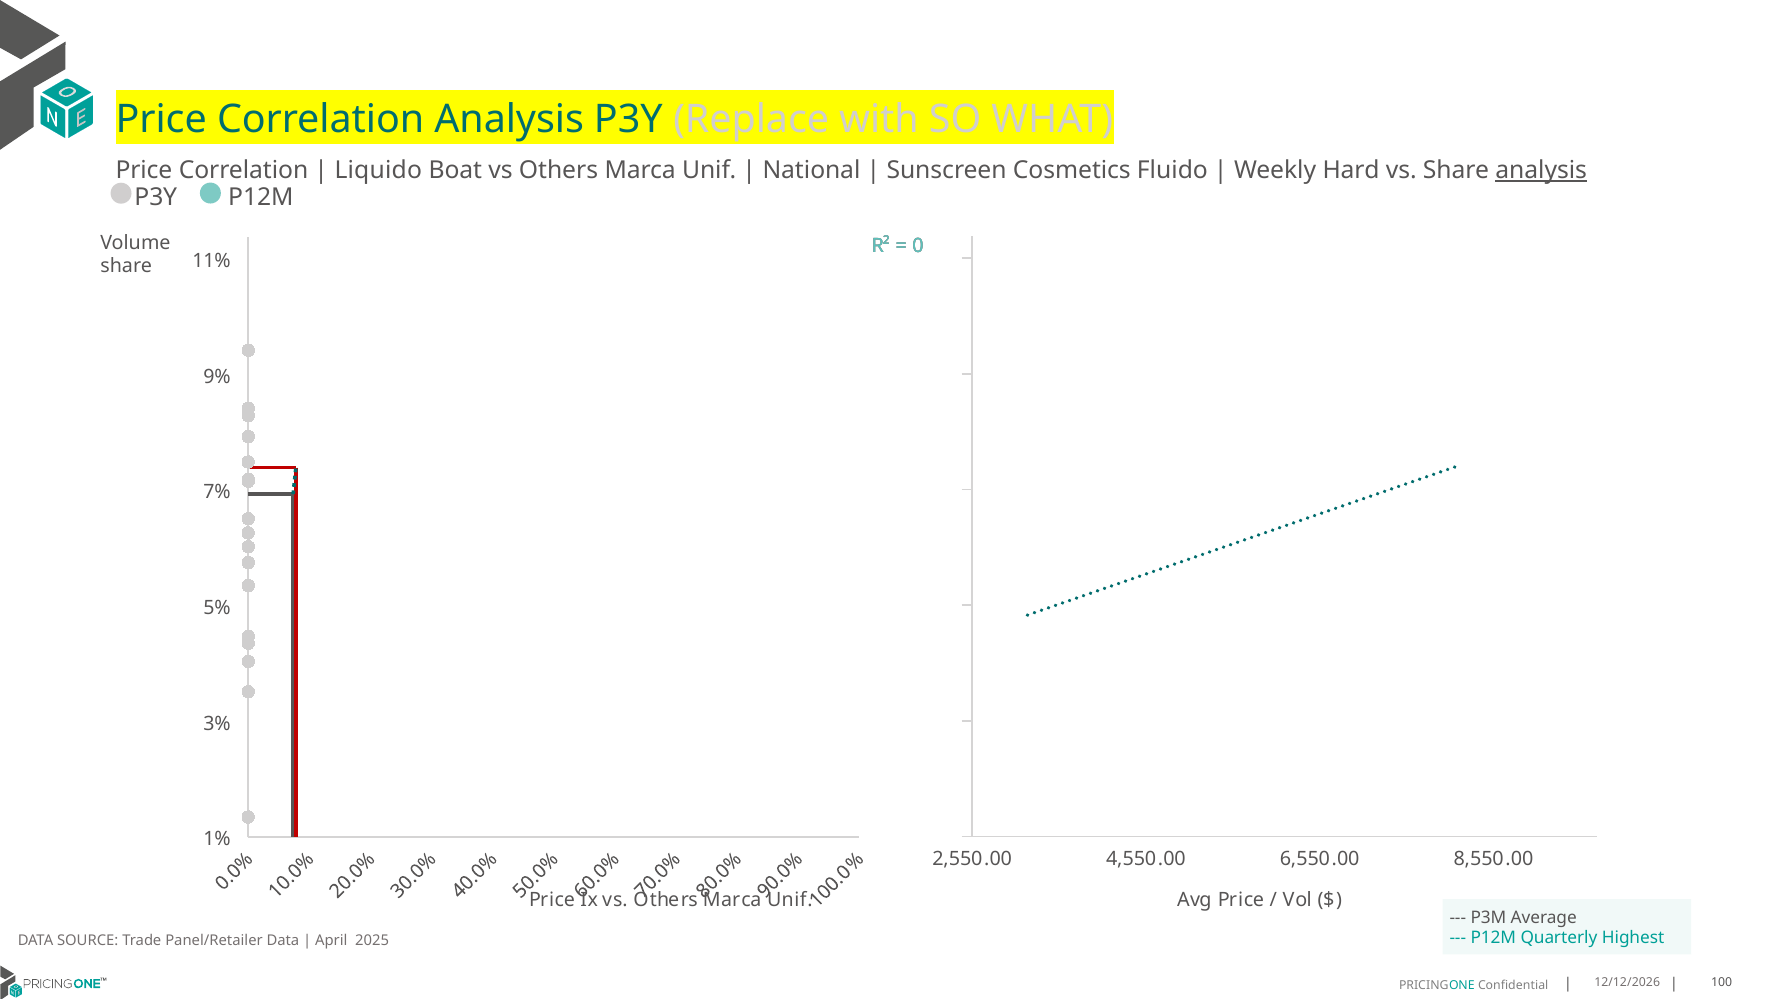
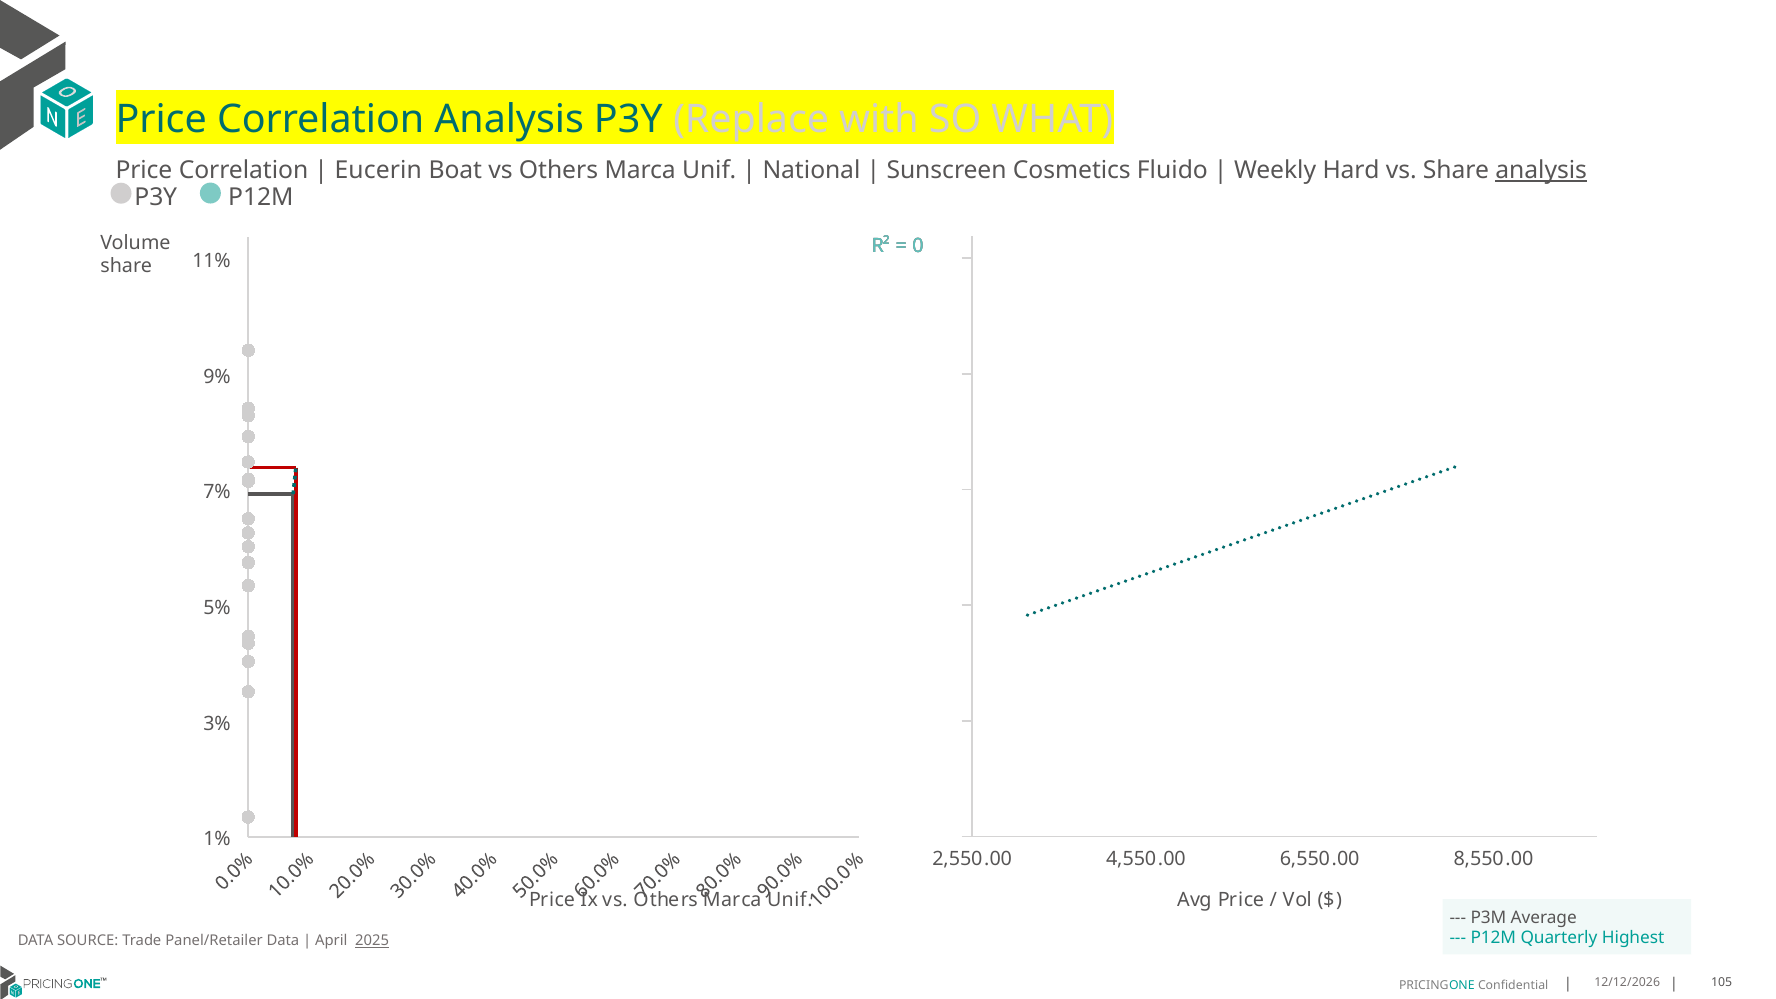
Liquido: Liquido -> Eucerin
2025 underline: none -> present
100: 100 -> 105
